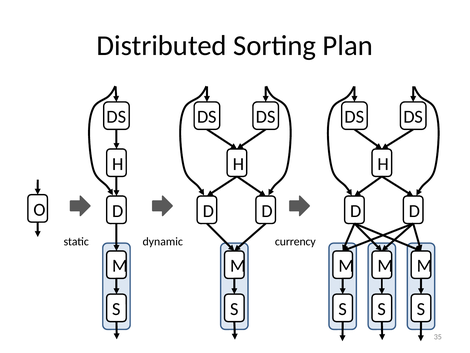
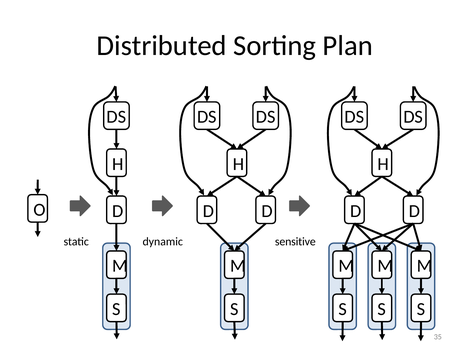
currency: currency -> sensitive
